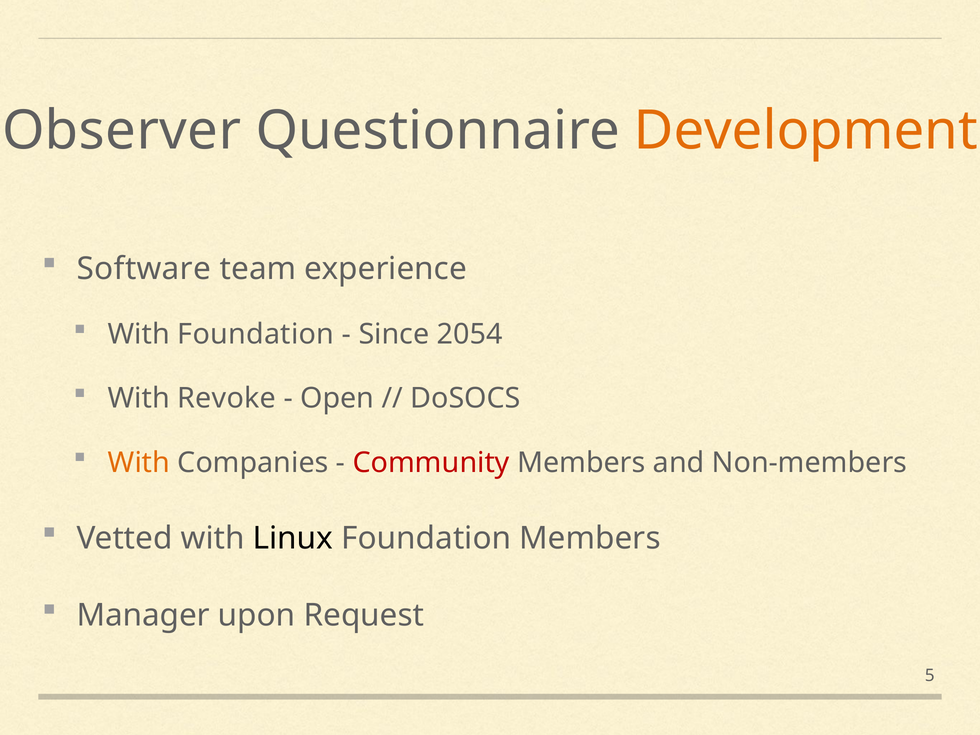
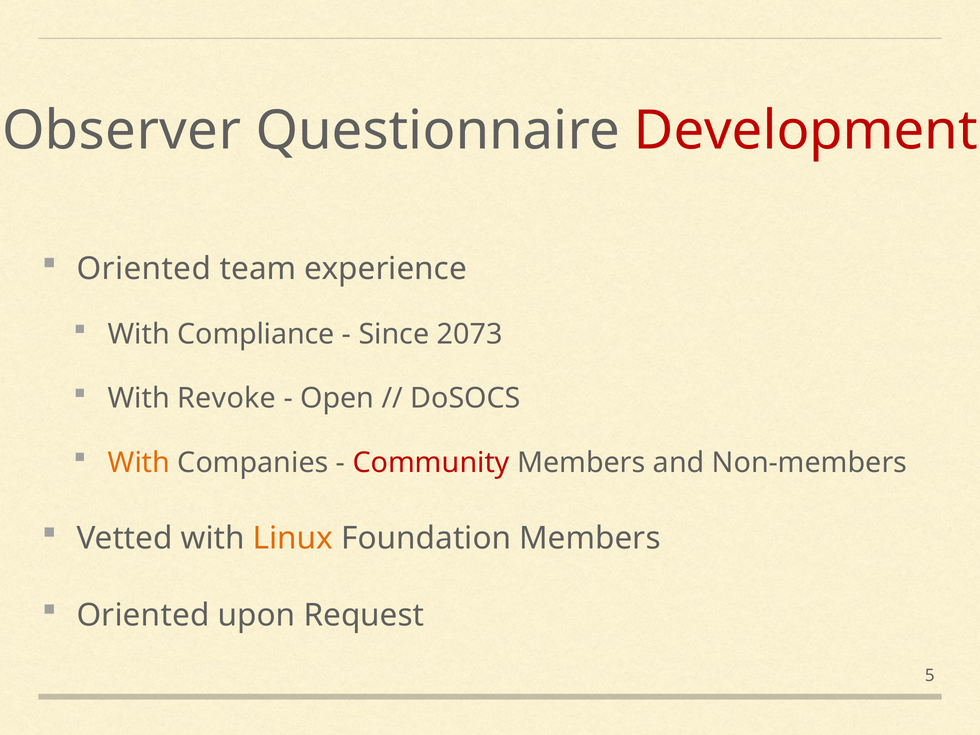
Development colour: orange -> red
Software at (144, 269): Software -> Oriented
With Foundation: Foundation -> Compliance
2054: 2054 -> 2073
Linux colour: black -> orange
Manager at (143, 615): Manager -> Oriented
